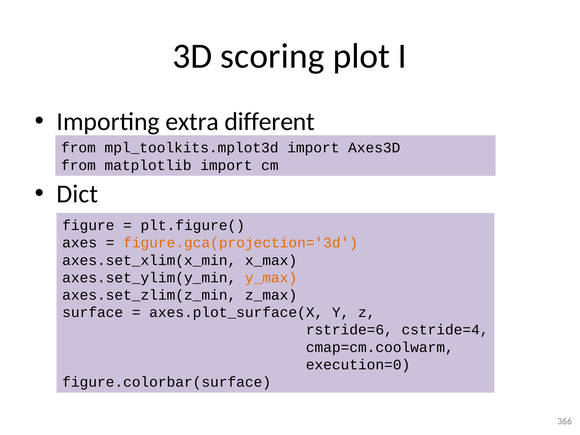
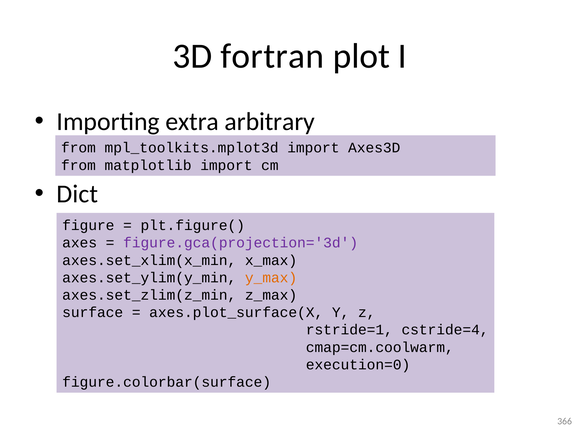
scoring: scoring -> fortran
different: different -> arbitrary
figure.gca(projection='3d colour: orange -> purple
rstride=6: rstride=6 -> rstride=1
